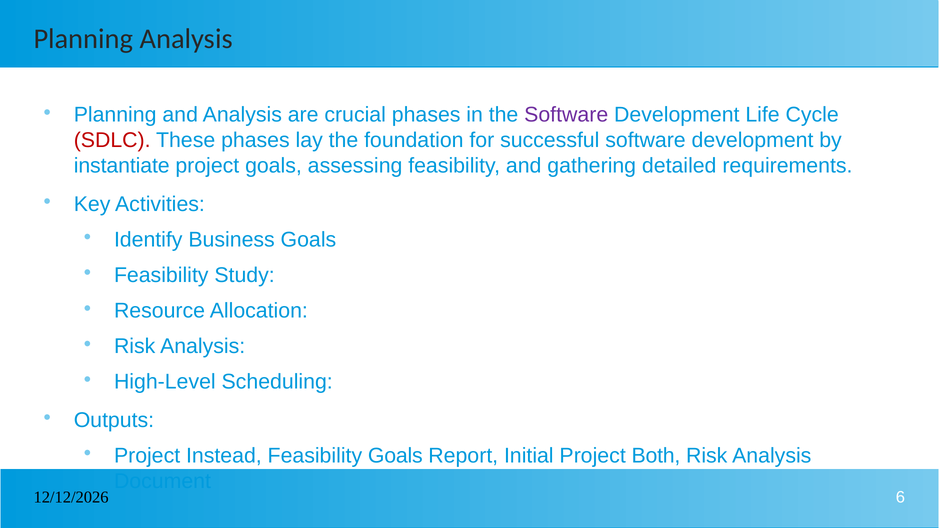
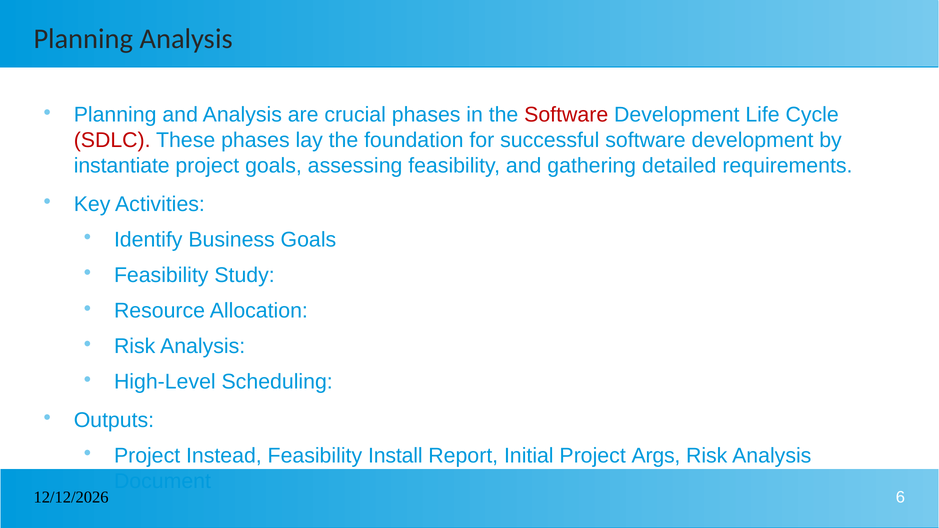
Software at (566, 115) colour: purple -> red
Feasibility Goals: Goals -> Install
Both: Both -> Args
